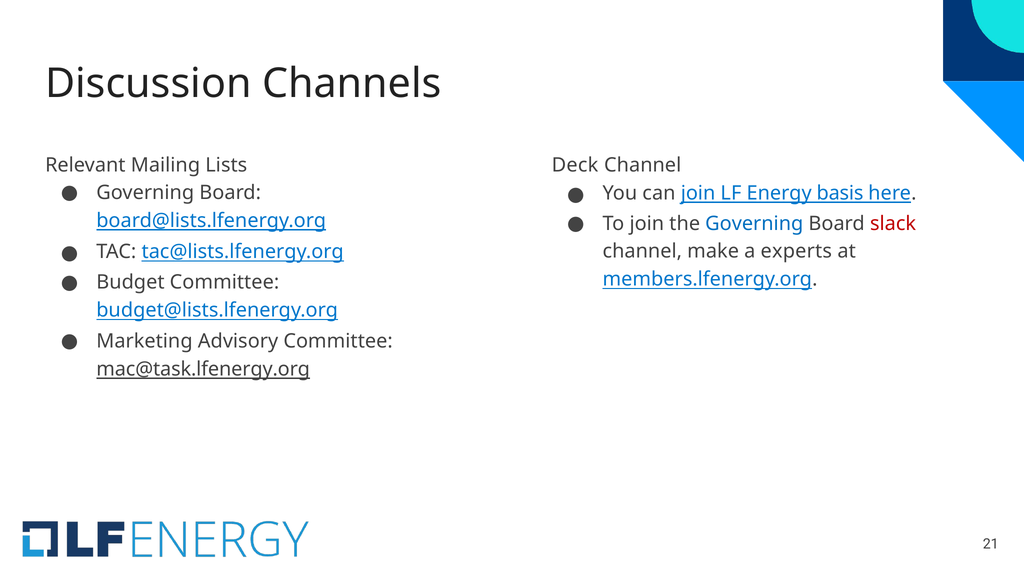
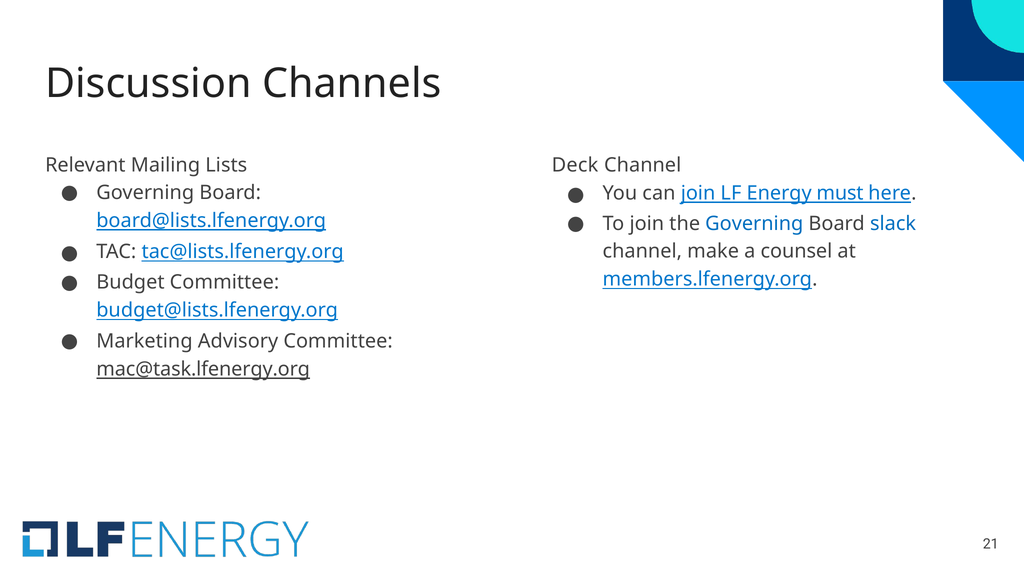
basis: basis -> must
slack colour: red -> blue
experts: experts -> counsel
